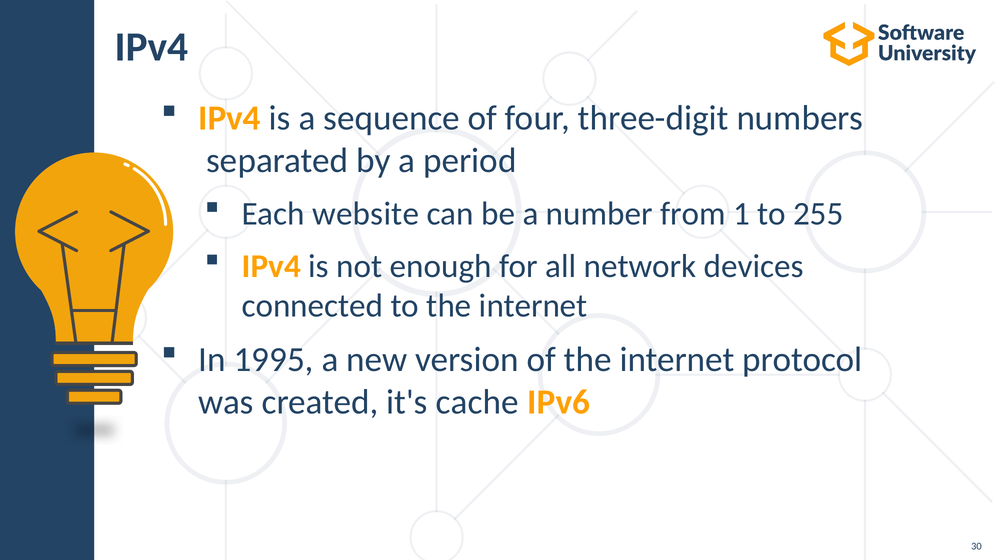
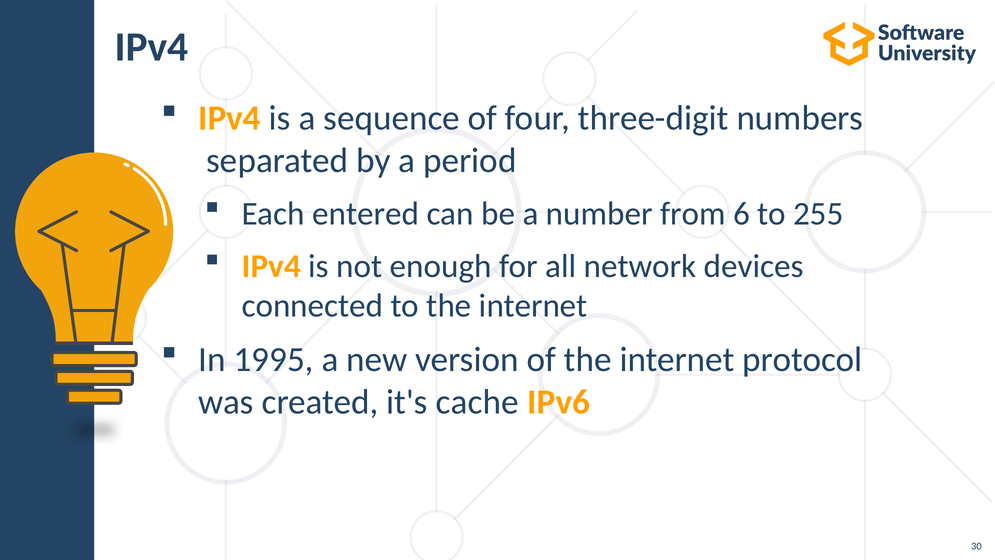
website: website -> entered
1: 1 -> 6
